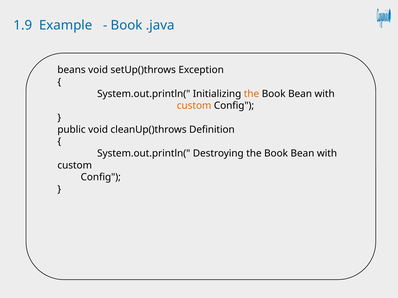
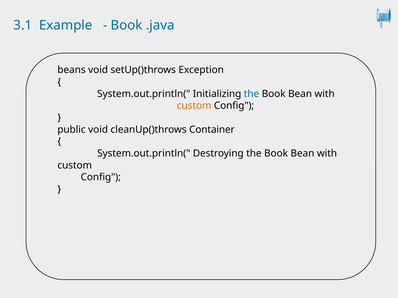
1.9: 1.9 -> 3.1
the at (252, 94) colour: orange -> blue
Definition: Definition -> Container
